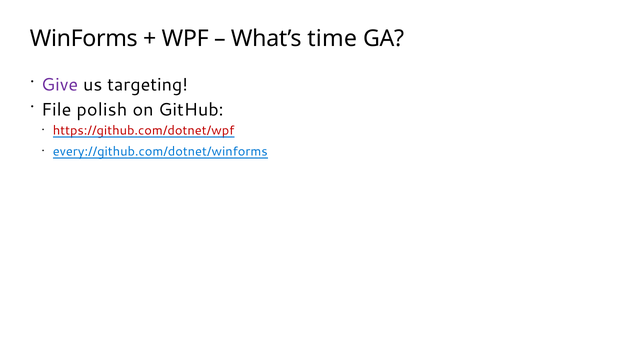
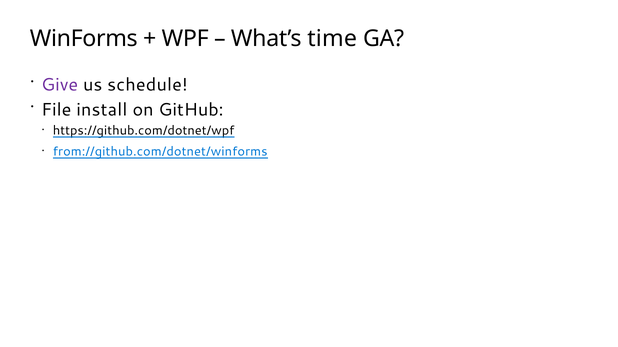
targeting: targeting -> schedule
polish: polish -> install
https://github.com/dotnet/wpf colour: red -> black
every://github.com/dotnet/winforms: every://github.com/dotnet/winforms -> from://github.com/dotnet/winforms
